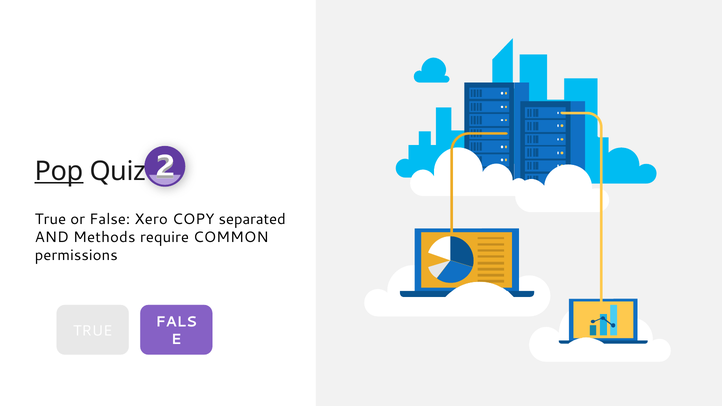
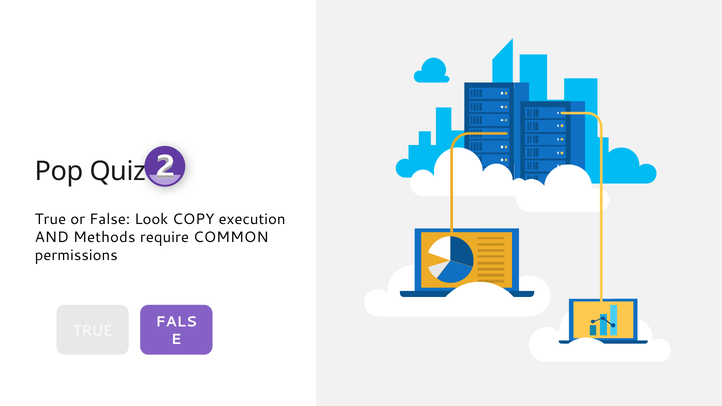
Pop underline: present -> none
Xero: Xero -> Look
separated: separated -> execution
